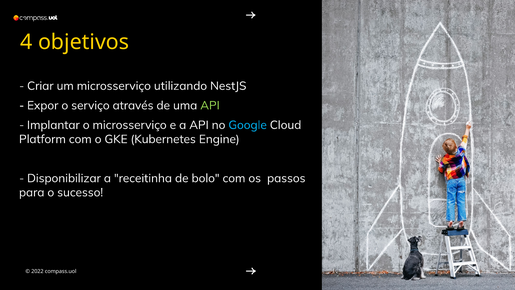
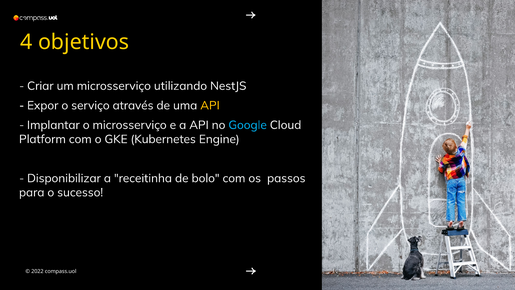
API at (210, 105) colour: light green -> yellow
